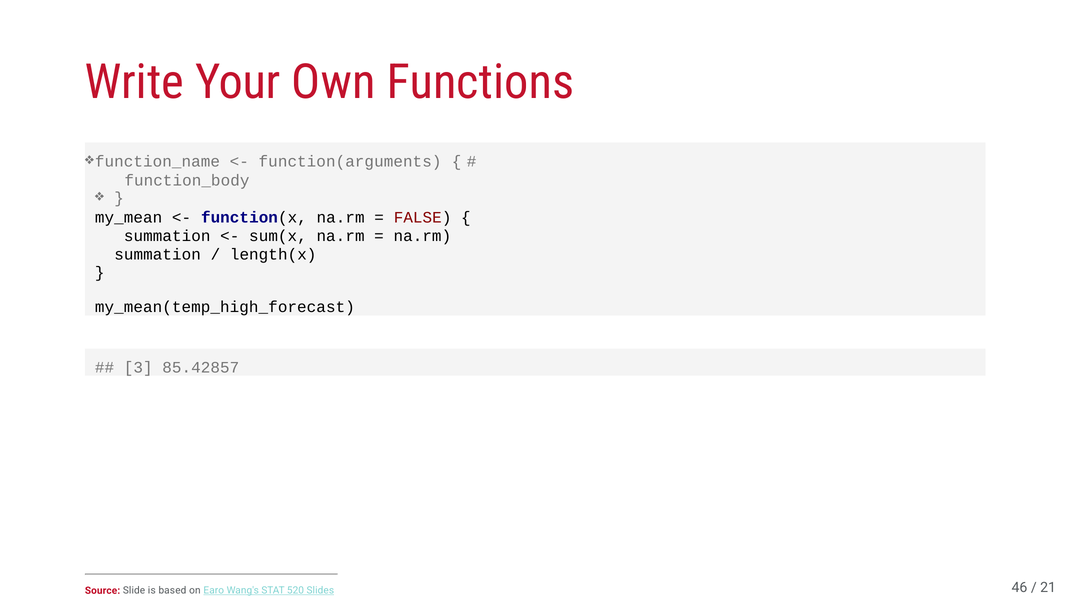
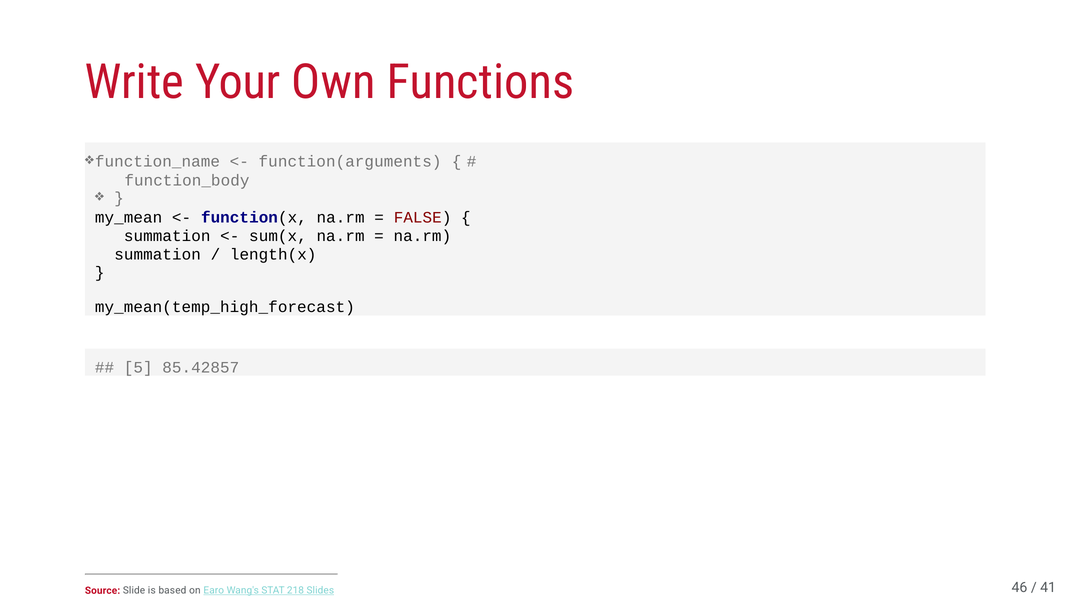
3: 3 -> 5
520: 520 -> 218
21: 21 -> 41
